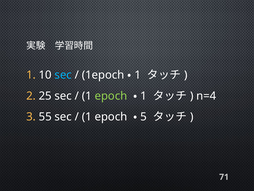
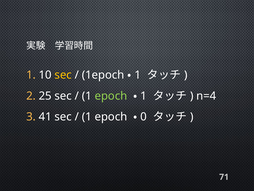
sec at (63, 75) colour: light blue -> yellow
55: 55 -> 41
5: 5 -> 0
